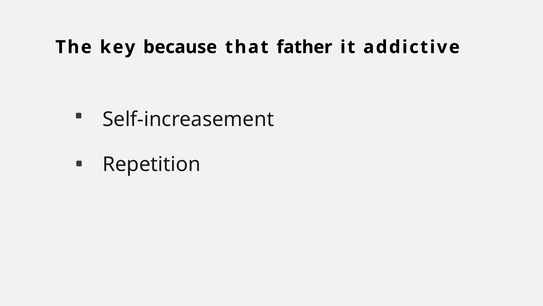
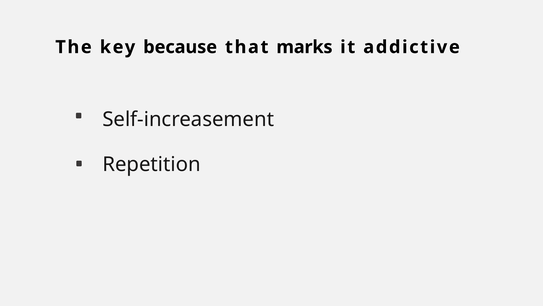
father: father -> marks
